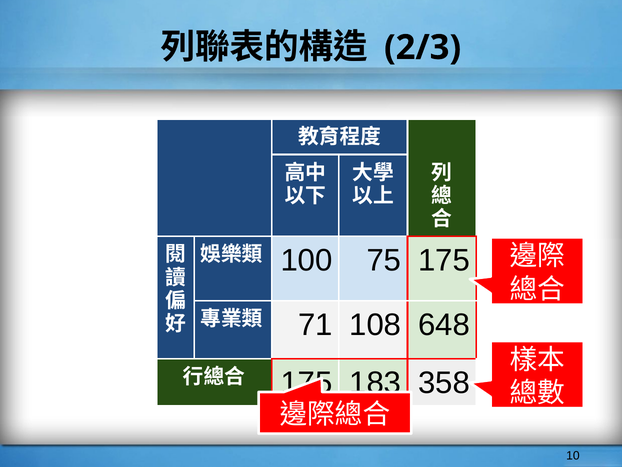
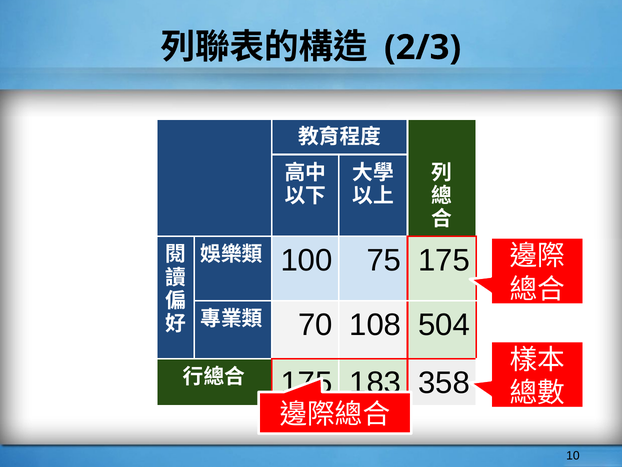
71: 71 -> 70
648: 648 -> 504
